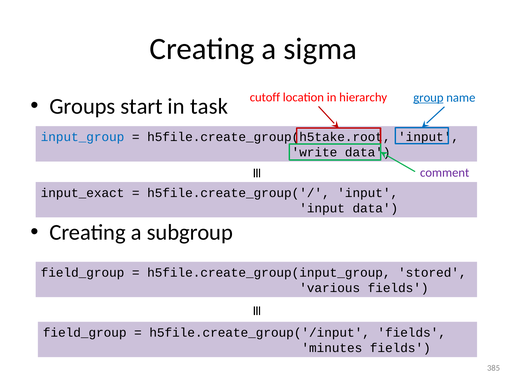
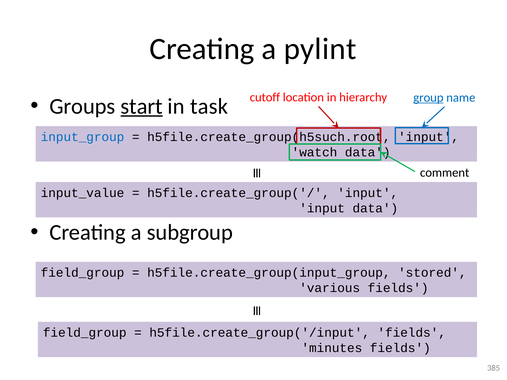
sigma: sigma -> pylint
start underline: none -> present
h5file.create_group(h5take.root: h5file.create_group(h5take.root -> h5file.create_group(h5such.root
write: write -> watch
comment colour: purple -> black
input_exact: input_exact -> input_value
